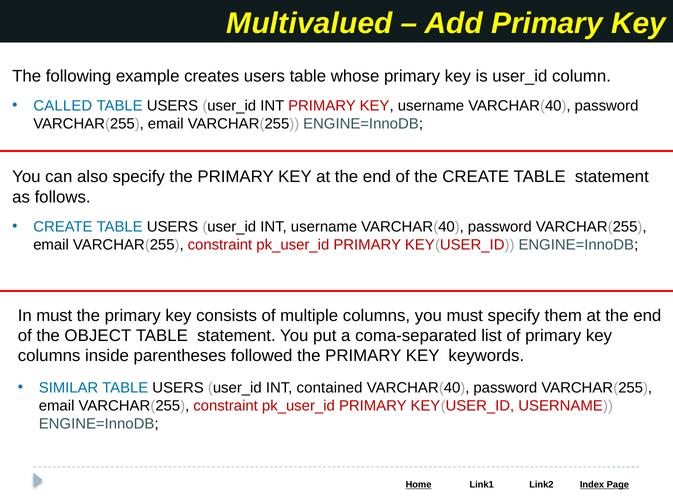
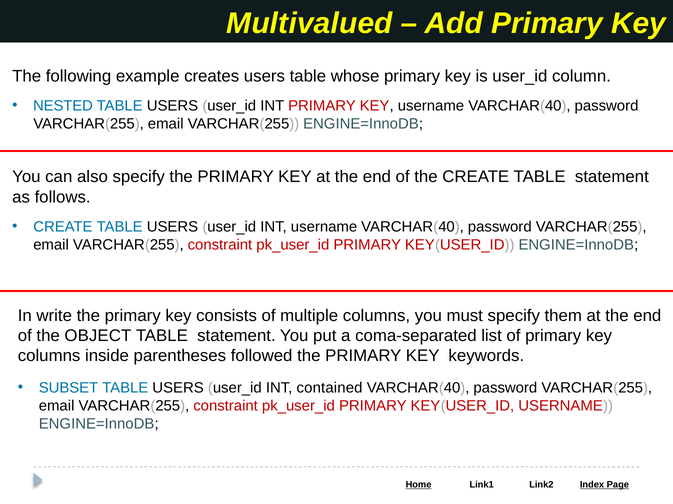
CALLED: CALLED -> NESTED
In must: must -> write
SIMILAR: SIMILAR -> SUBSET
